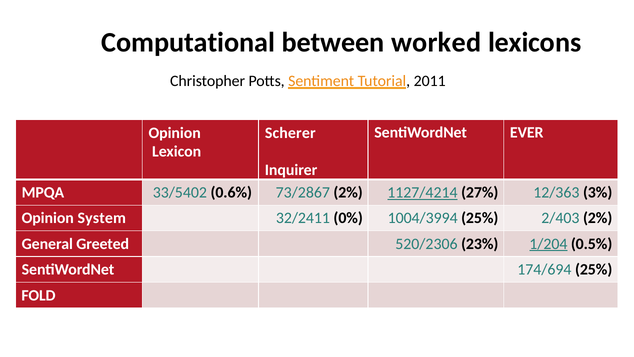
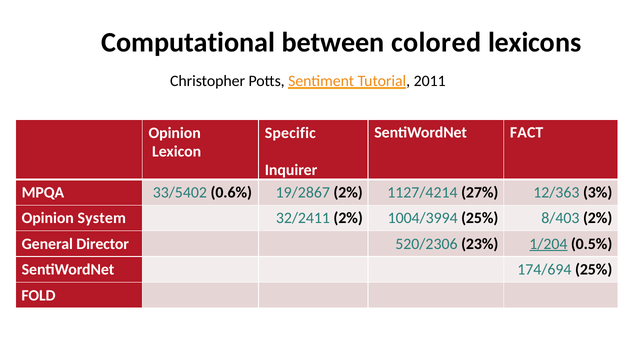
worked: worked -> colored
EVER: EVER -> FACT
Scherer: Scherer -> Specific
73/2867: 73/2867 -> 19/2867
1127/4214 underline: present -> none
32/2411 0%: 0% -> 2%
2/403: 2/403 -> 8/403
Greeted: Greeted -> Director
